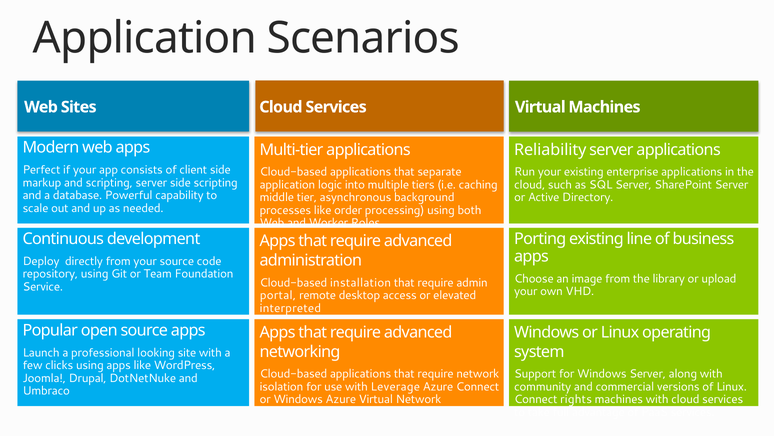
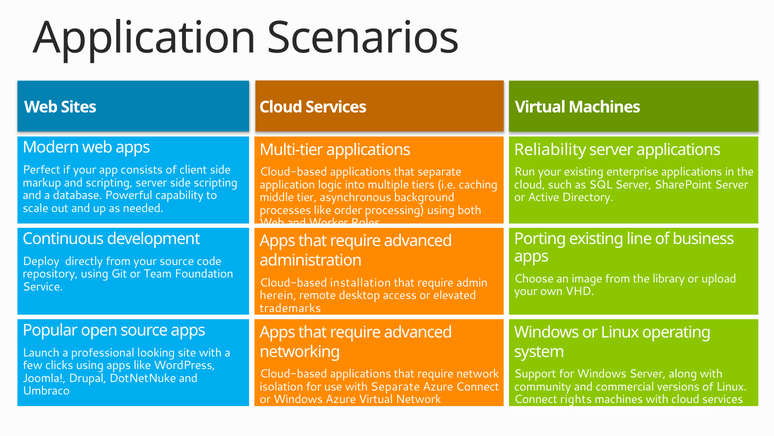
portal: portal -> herein
interpreted: interpreted -> trademarks
with Leverage: Leverage -> Separate
